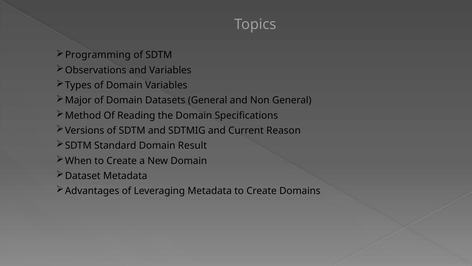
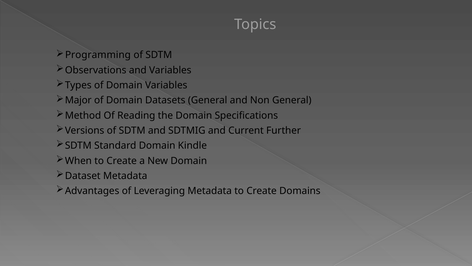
Reason: Reason -> Further
Result: Result -> Kindle
